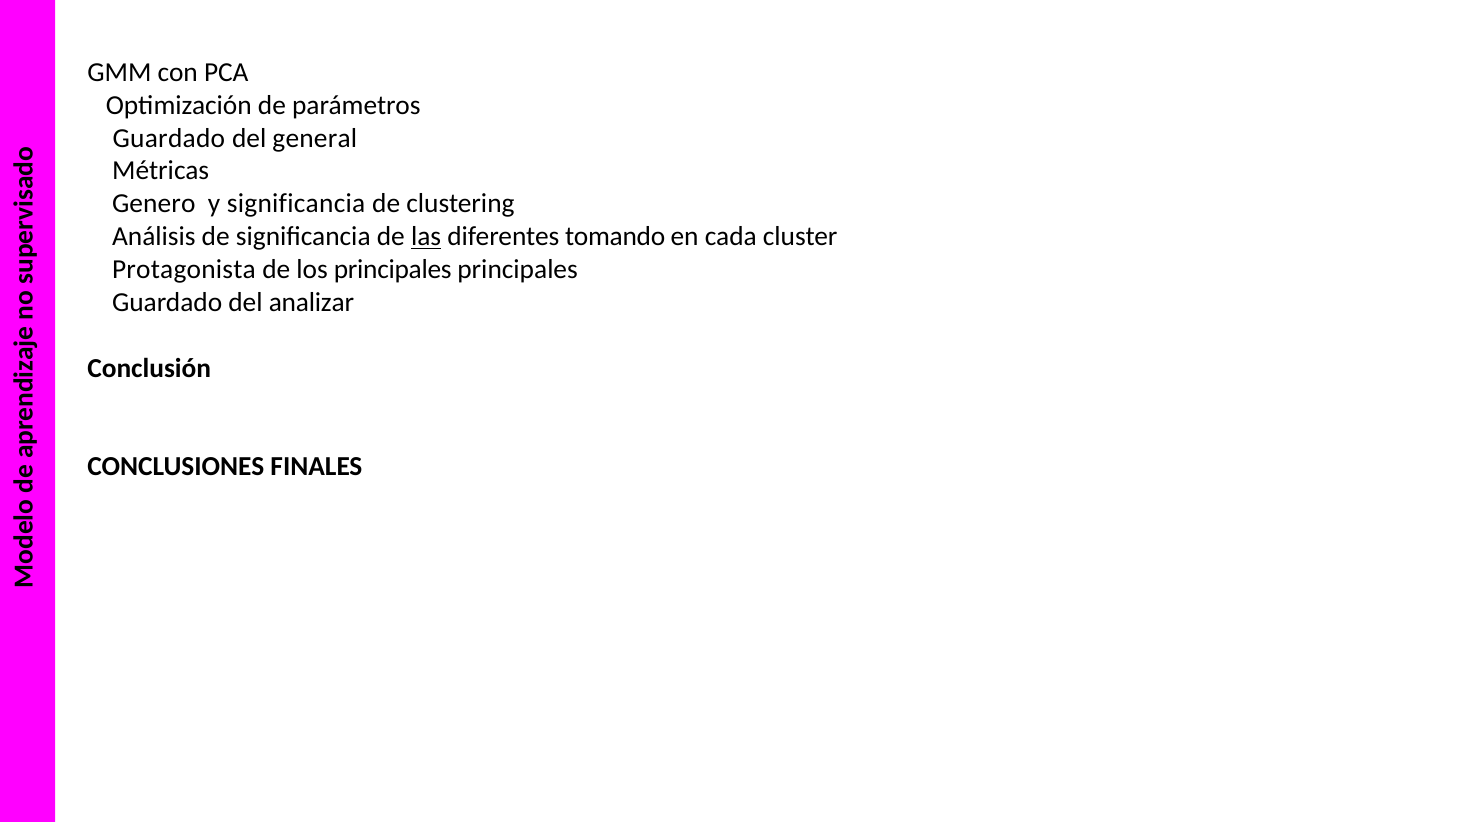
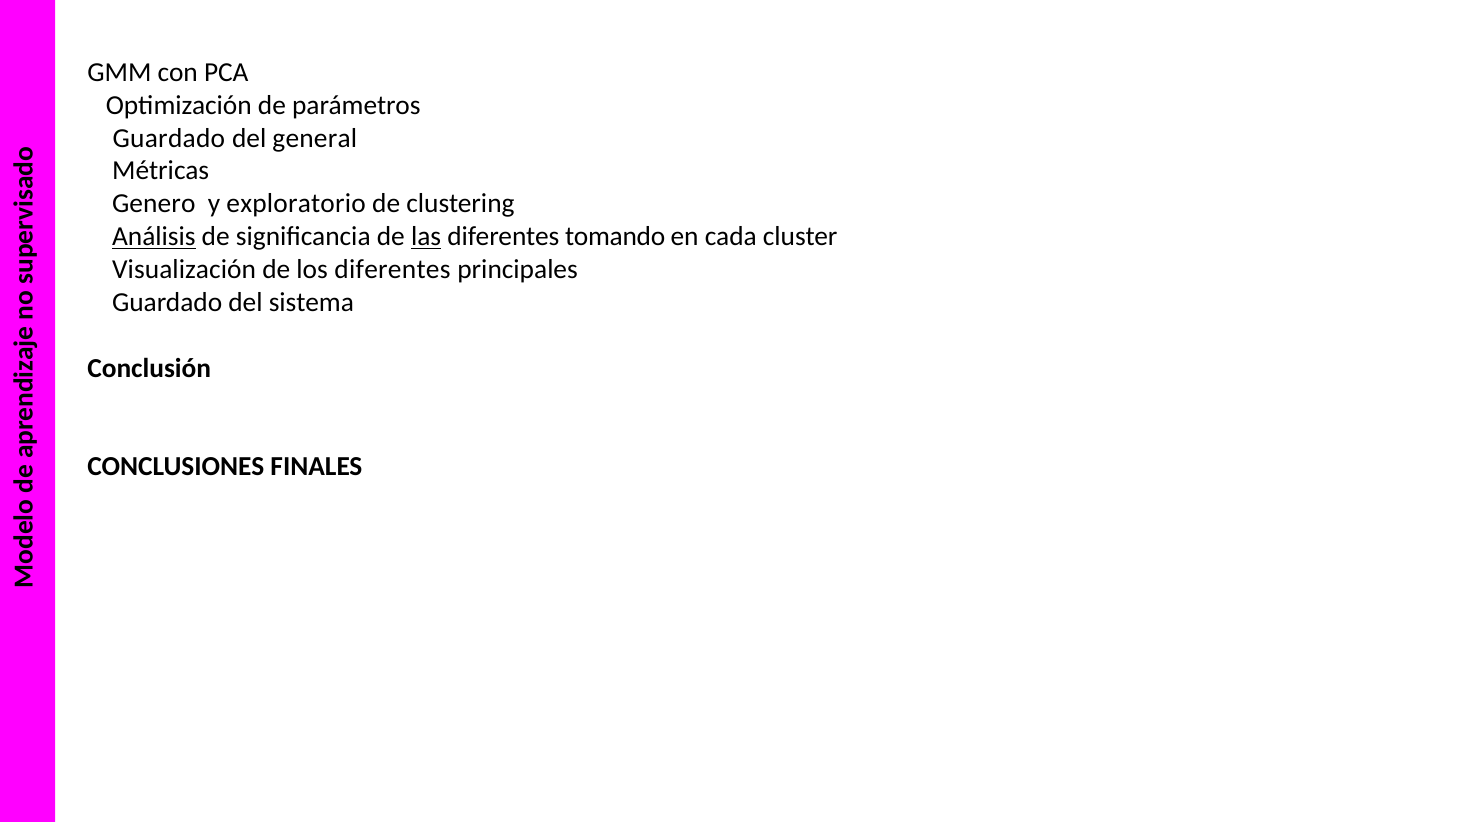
y significancia: significancia -> exploratorio
Análisis underline: none -> present
Protagonista: Protagonista -> Visualización
los principales: principales -> diferentes
analizar: analizar -> sistema
